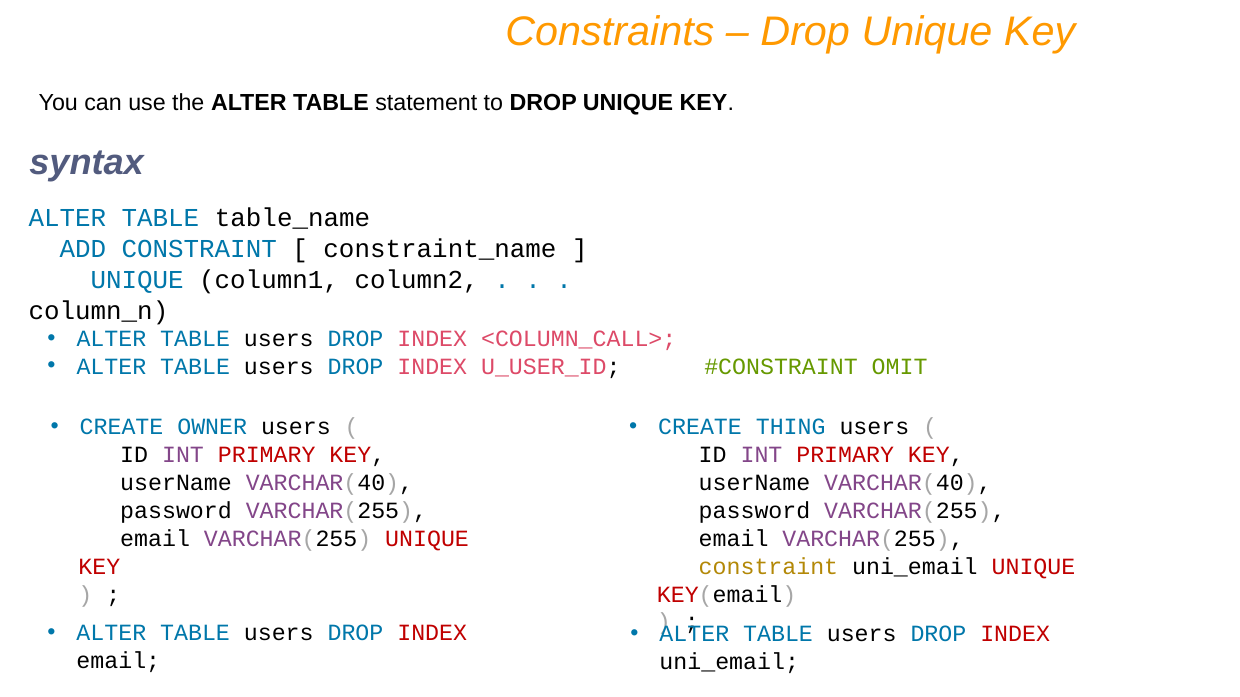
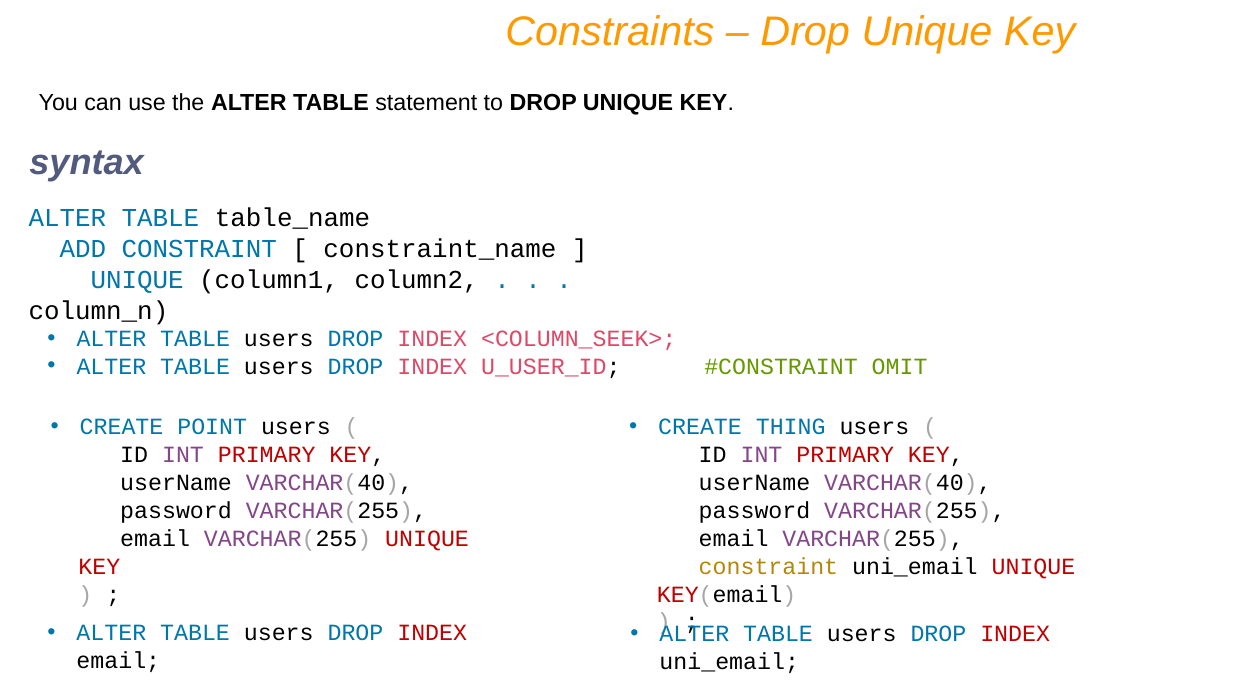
<COLUMN_CALL>: <COLUMN_CALL> -> <COLUMN_SEEK>
OWNER: OWNER -> POINT
